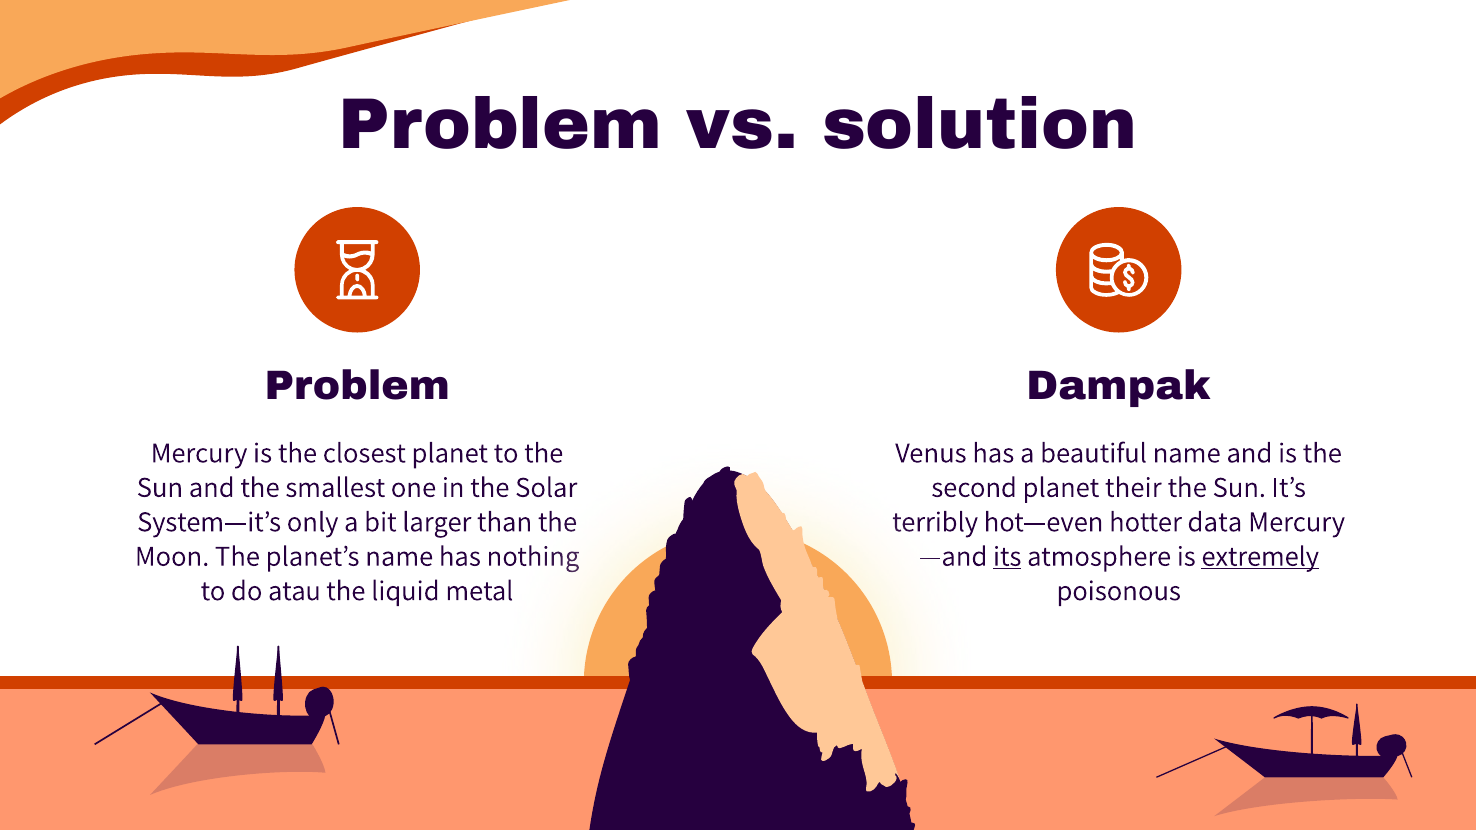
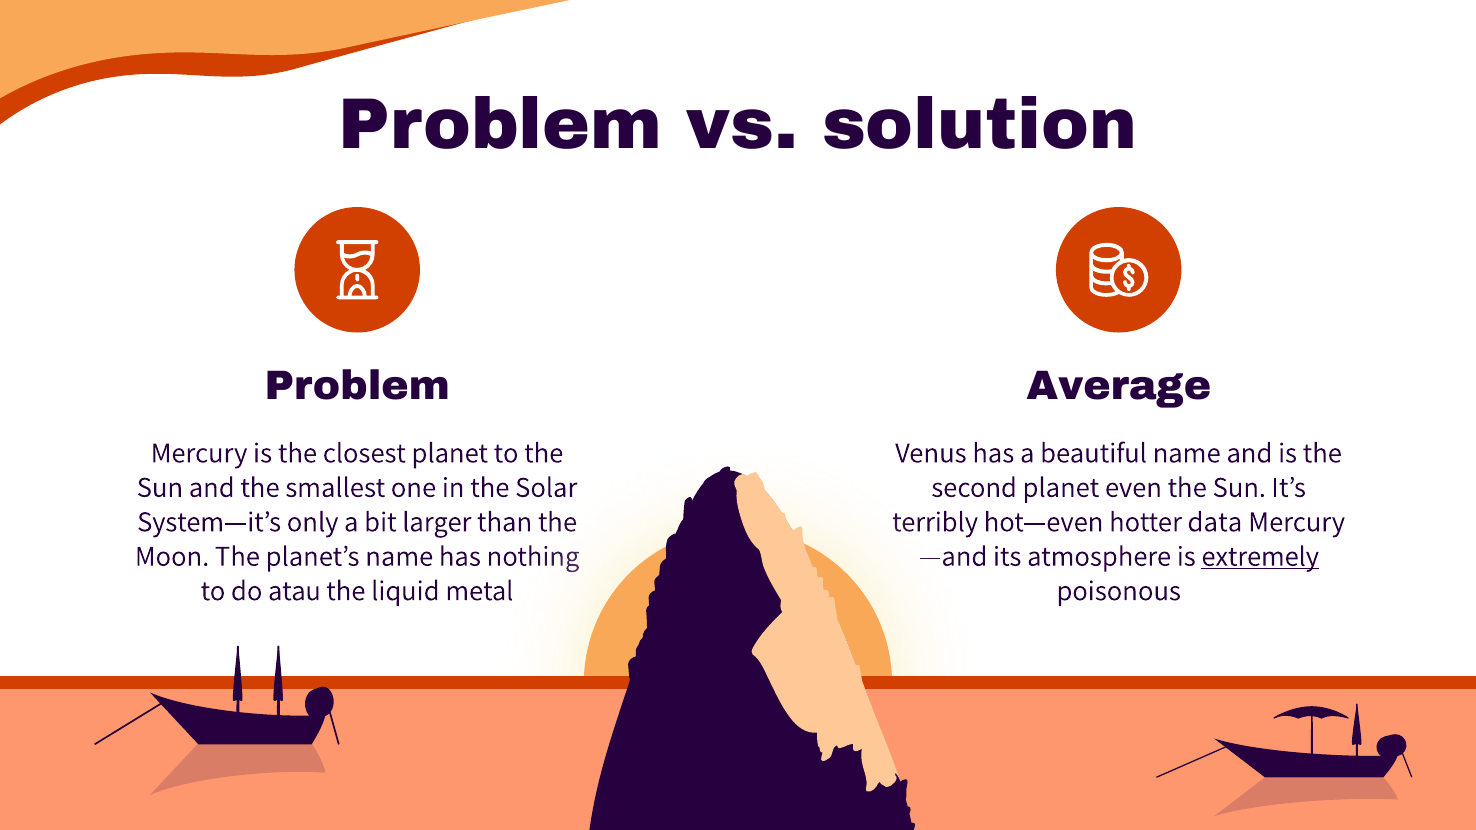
Dampak: Dampak -> Average
their: their -> even
its underline: present -> none
